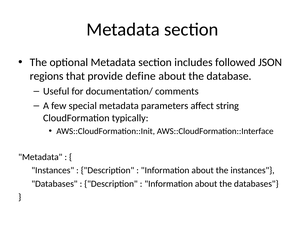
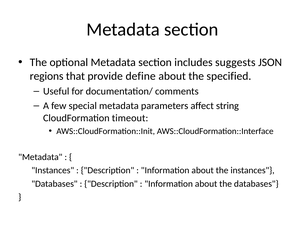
followed: followed -> suggests
database: database -> specified
typically: typically -> timeout
